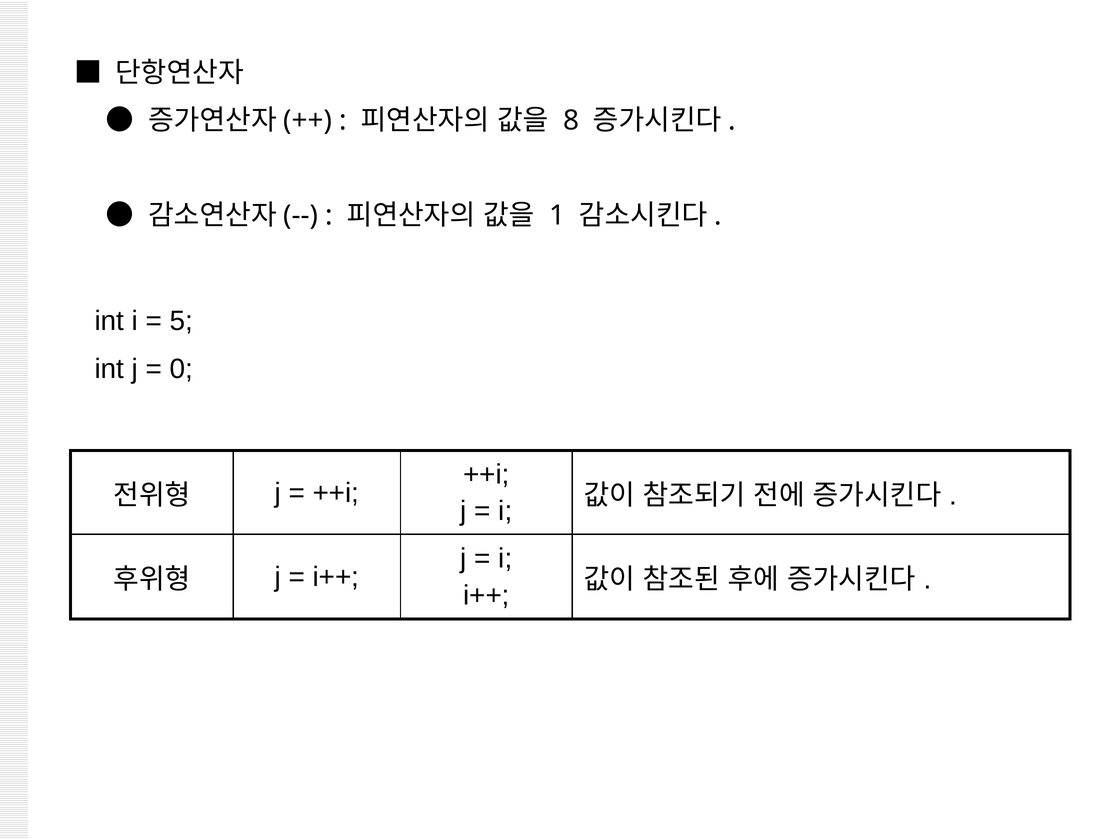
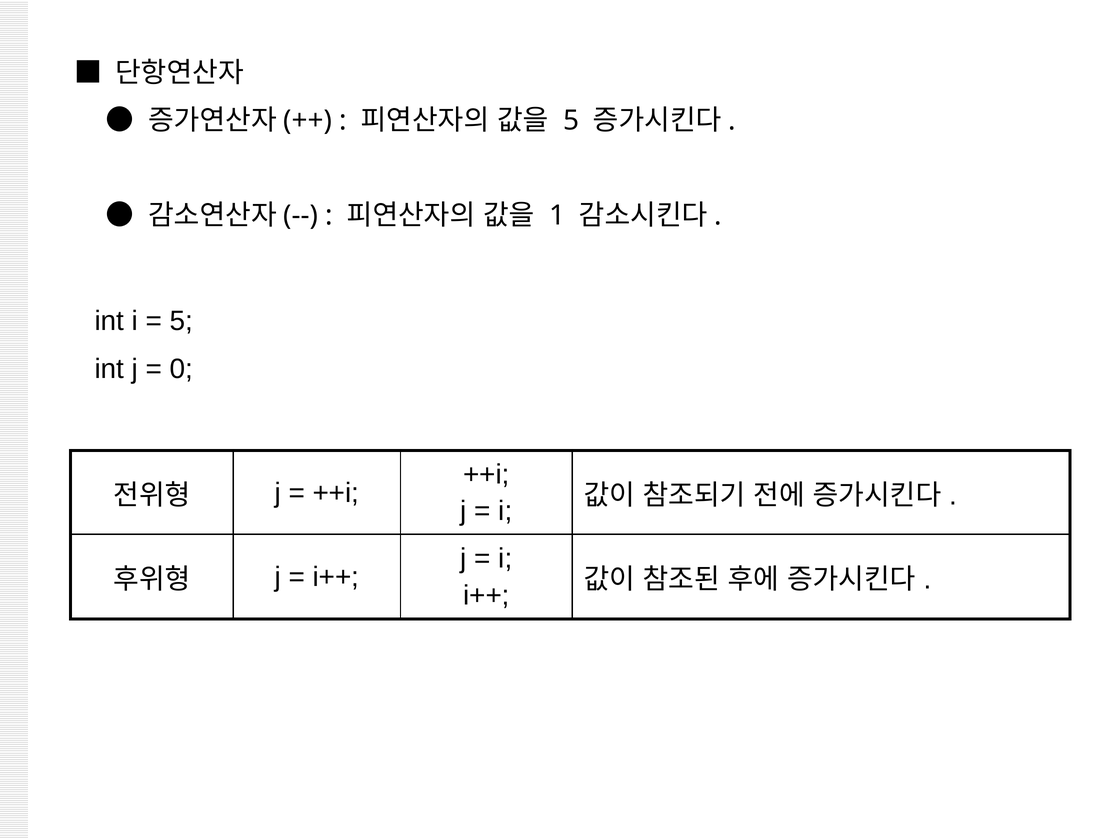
8 at (571, 120): 8 -> 5
